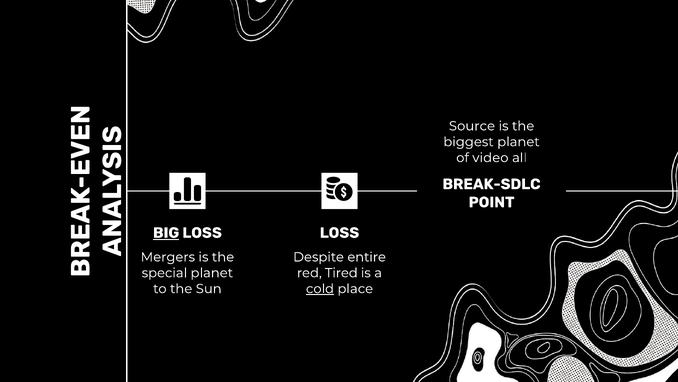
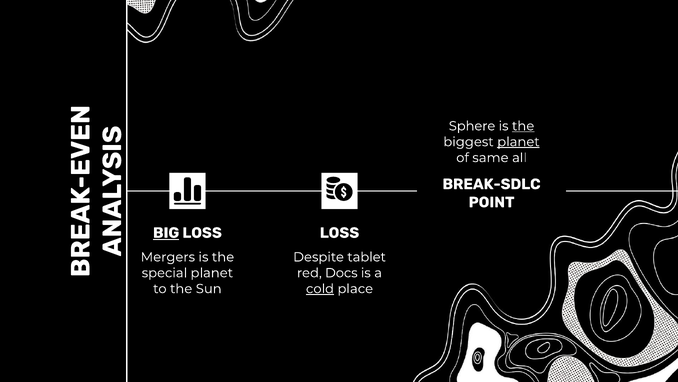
Source: Source -> Sphere
the at (523, 126) underline: none -> present
planet at (518, 142) underline: none -> present
video: video -> same
entire: entire -> tablet
Tired: Tired -> Docs
